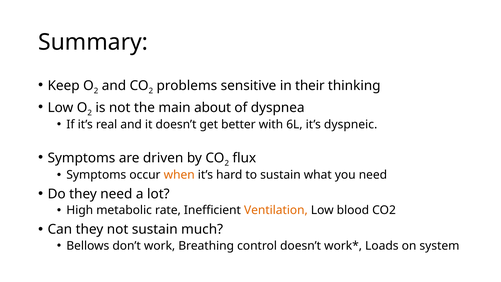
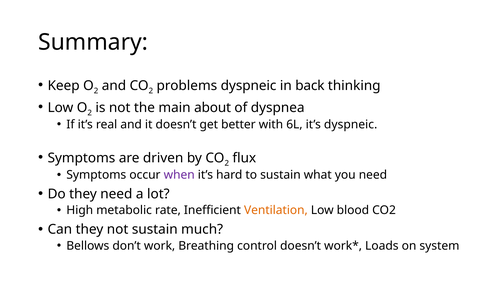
problems sensitive: sensitive -> dyspneic
their: their -> back
when colour: orange -> purple
